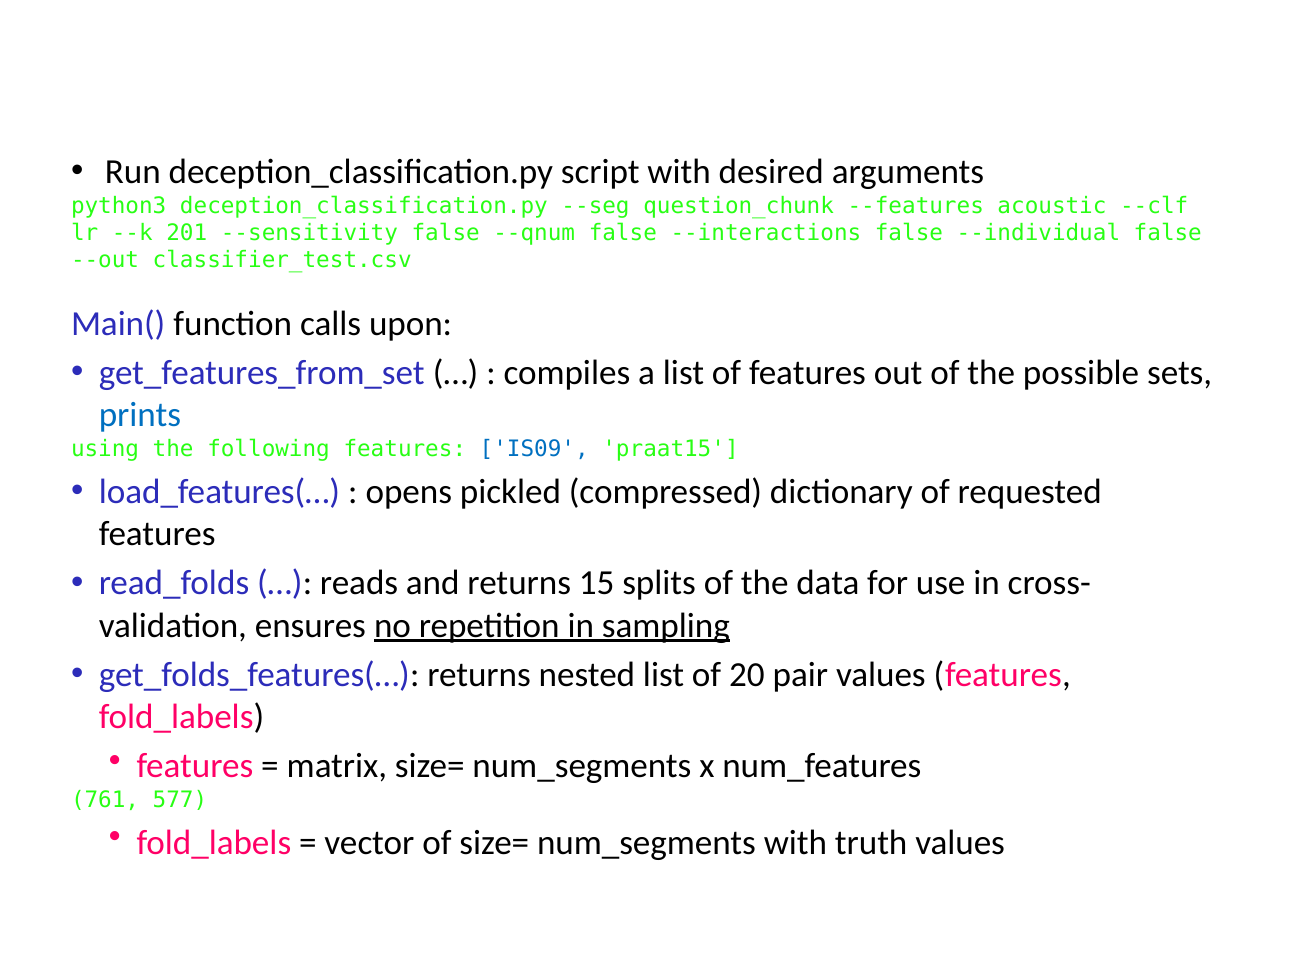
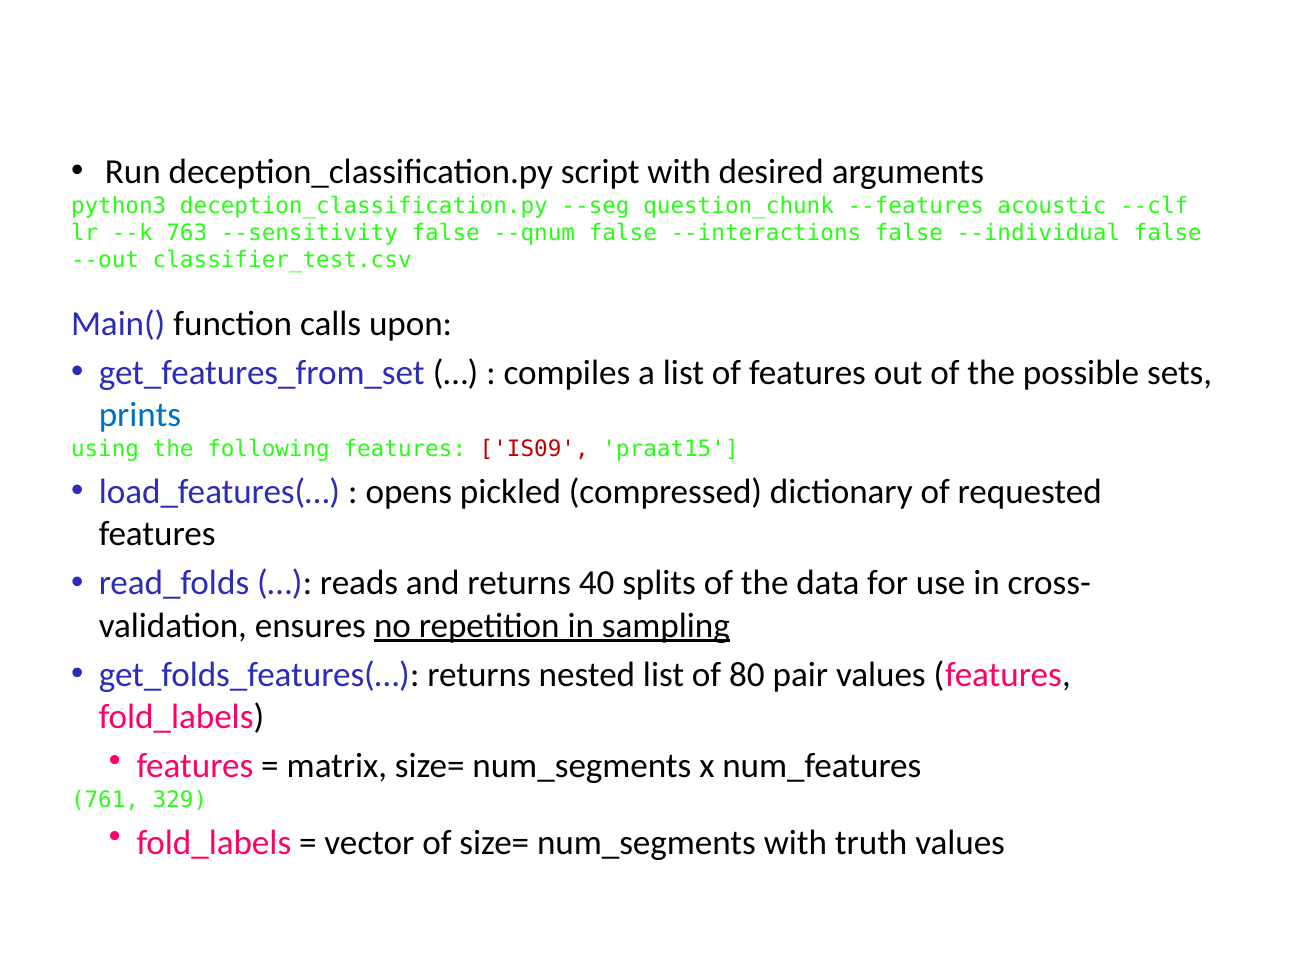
201: 201 -> 763
IS09 colour: blue -> red
15: 15 -> 40
20: 20 -> 80
577: 577 -> 329
